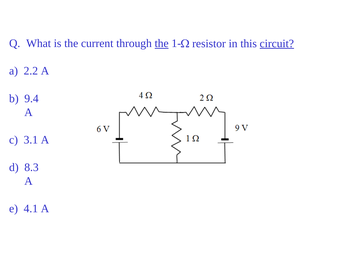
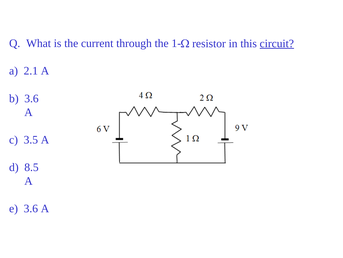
the at (162, 43) underline: present -> none
2.2: 2.2 -> 2.1
9.4 at (31, 98): 9.4 -> 3.6
3.1: 3.1 -> 3.5
8.3: 8.3 -> 8.5
4.1 at (31, 208): 4.1 -> 3.6
